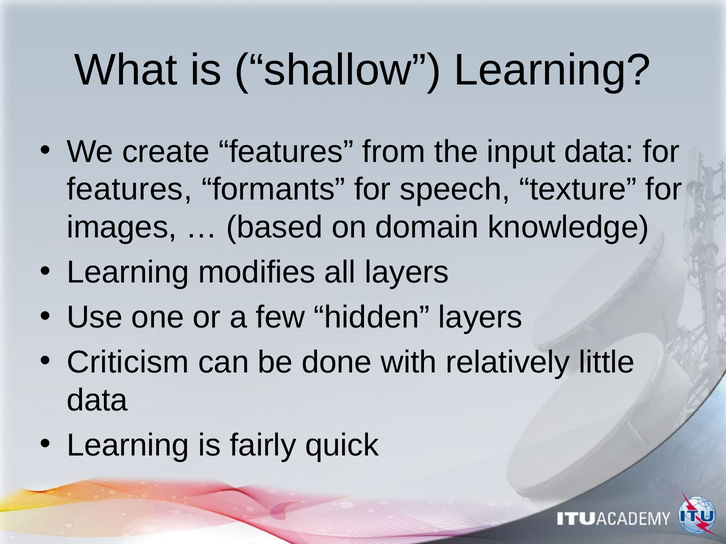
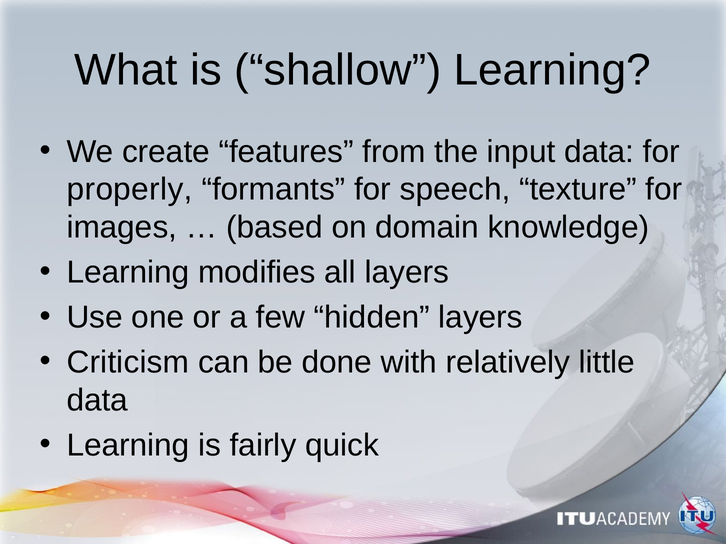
features at (130, 190): features -> properly
